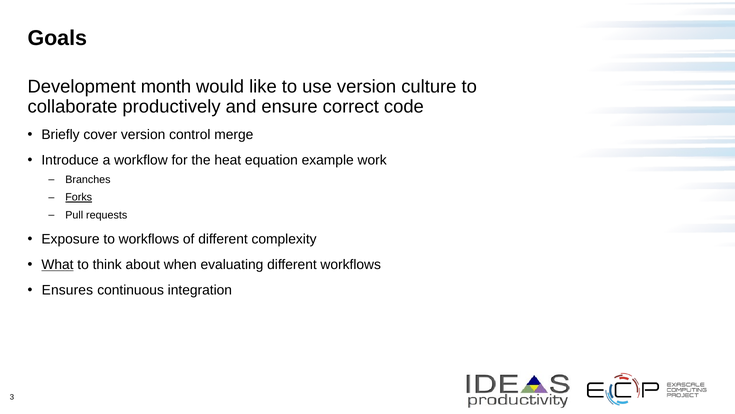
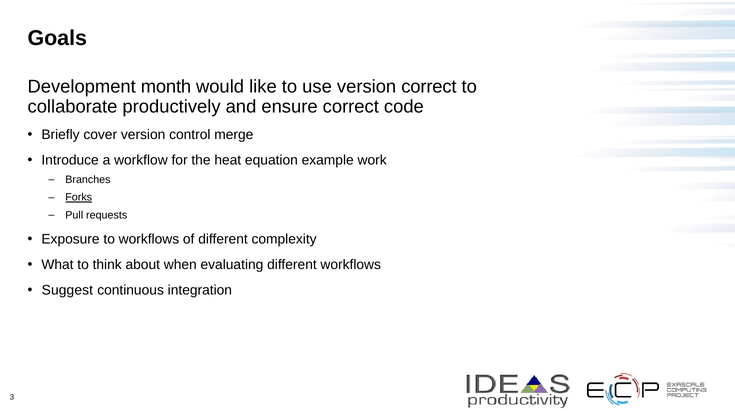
version culture: culture -> correct
What underline: present -> none
Ensures: Ensures -> Suggest
